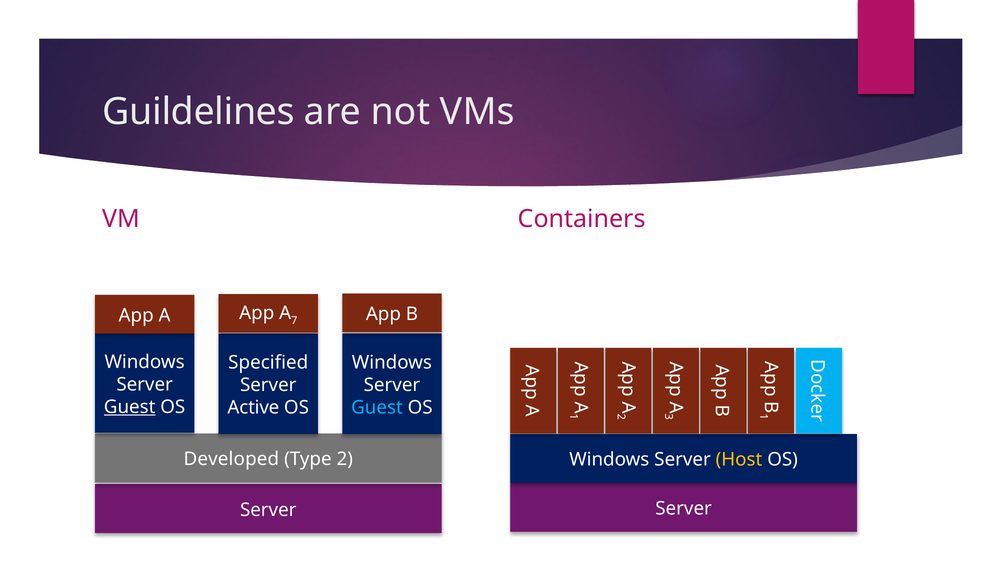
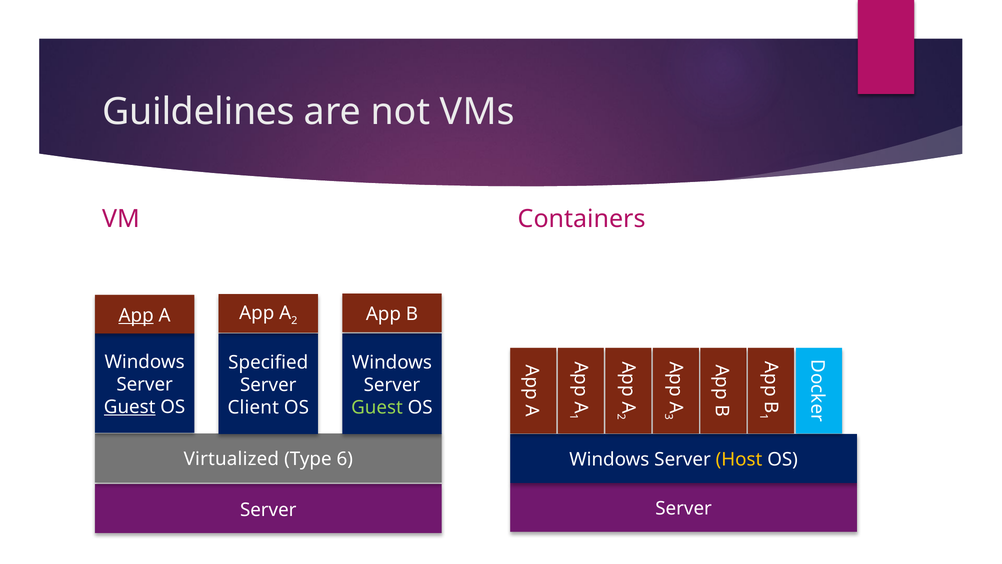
App at (136, 315) underline: none -> present
App A 7: 7 -> 2
Active: Active -> Client
Guest at (377, 407) colour: light blue -> light green
Developed: Developed -> Virtualized
Type 2: 2 -> 6
